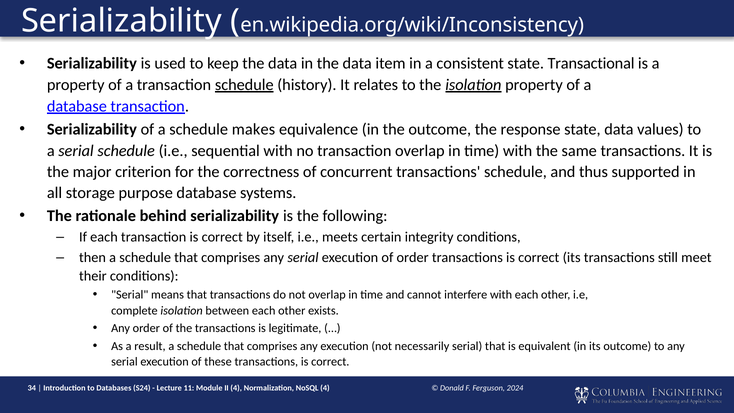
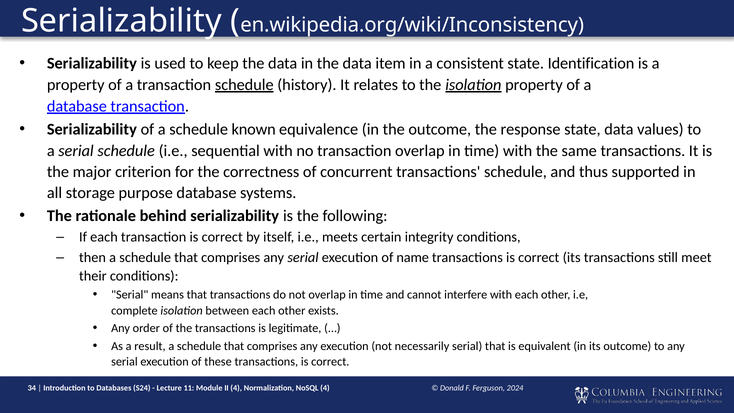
Transactional: Transactional -> Identification
makes: makes -> known
of order: order -> name
